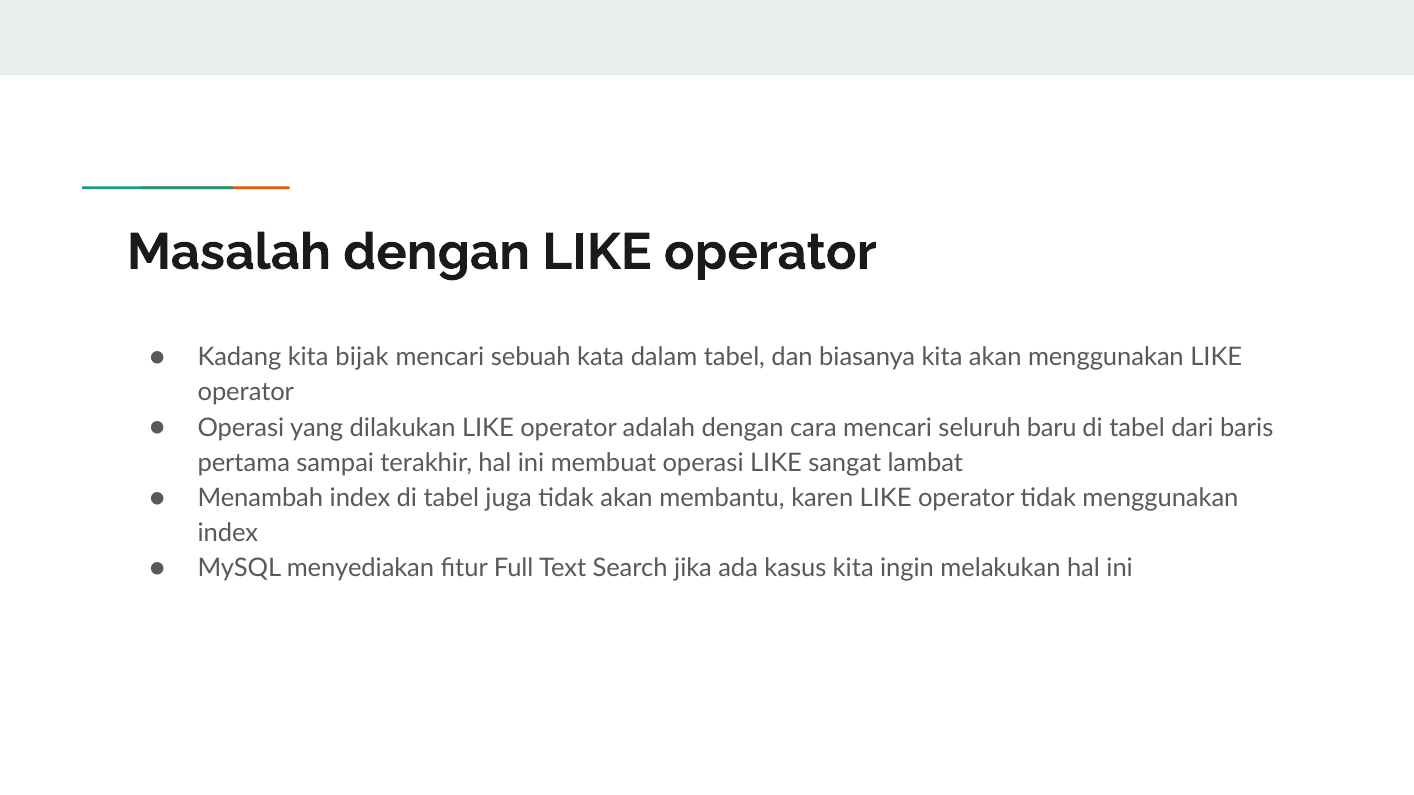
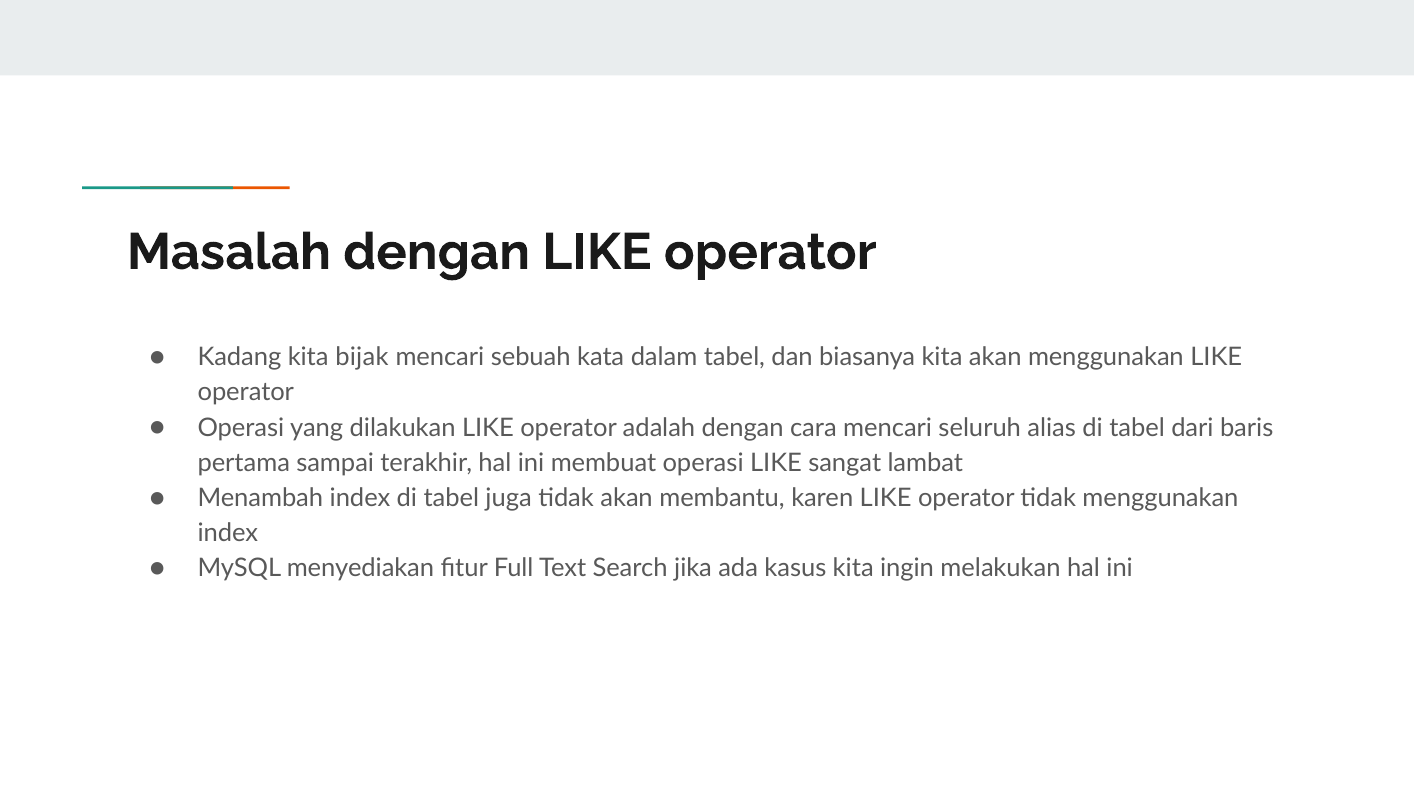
baru: baru -> alias
